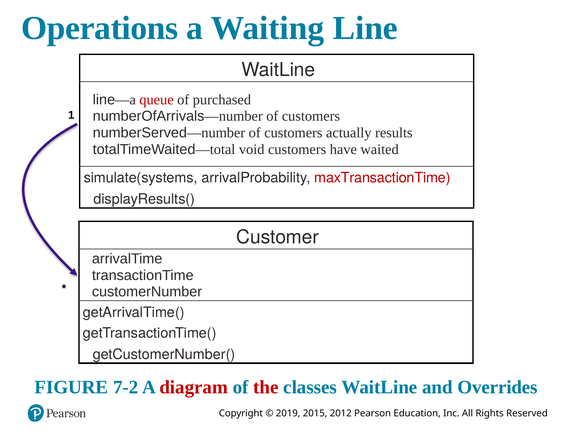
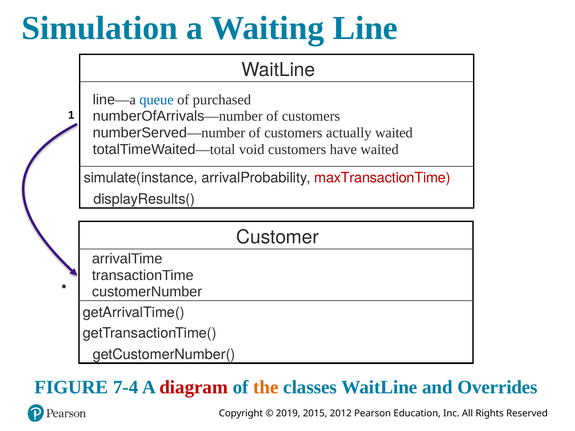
Operations: Operations -> Simulation
queue colour: red -> blue
actually results: results -> waited
simulate(systems: simulate(systems -> simulate(instance
7-2: 7-2 -> 7-4
the colour: red -> orange
